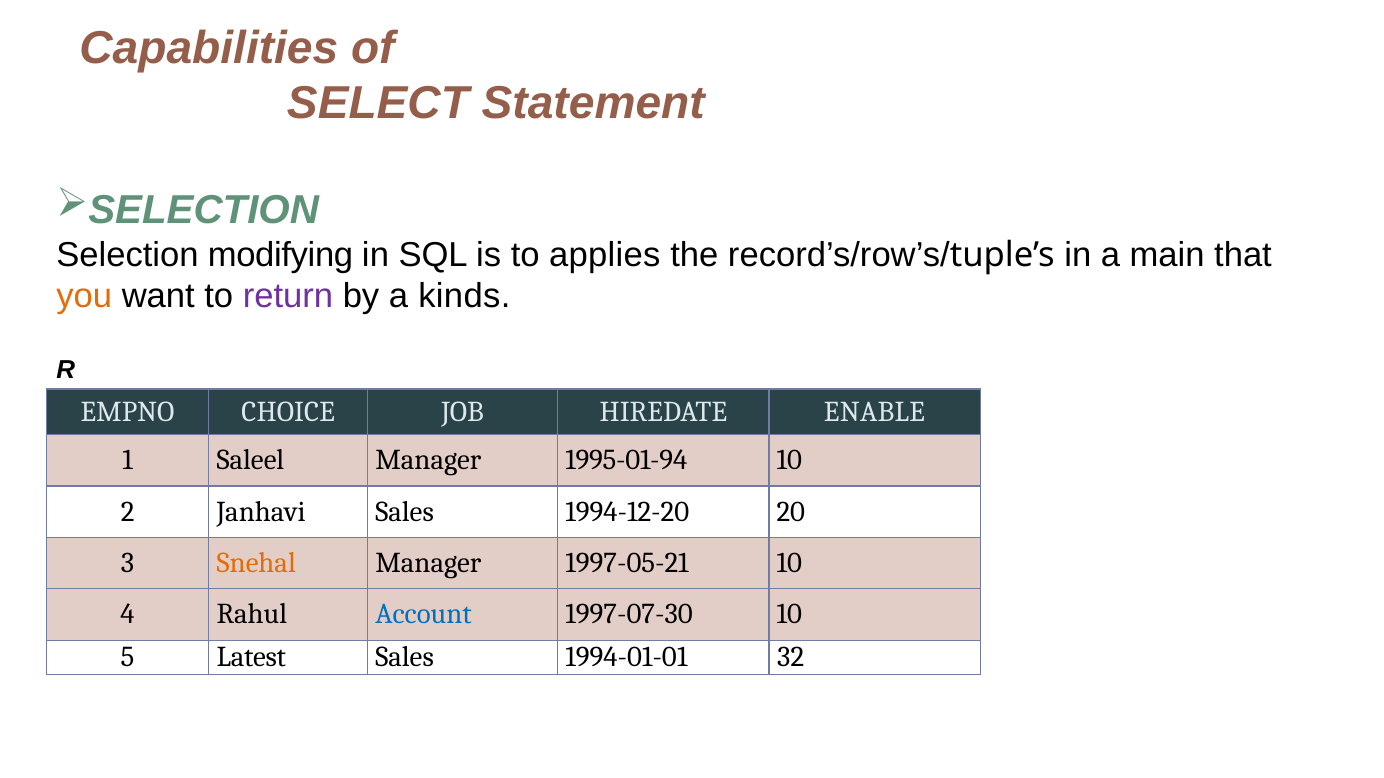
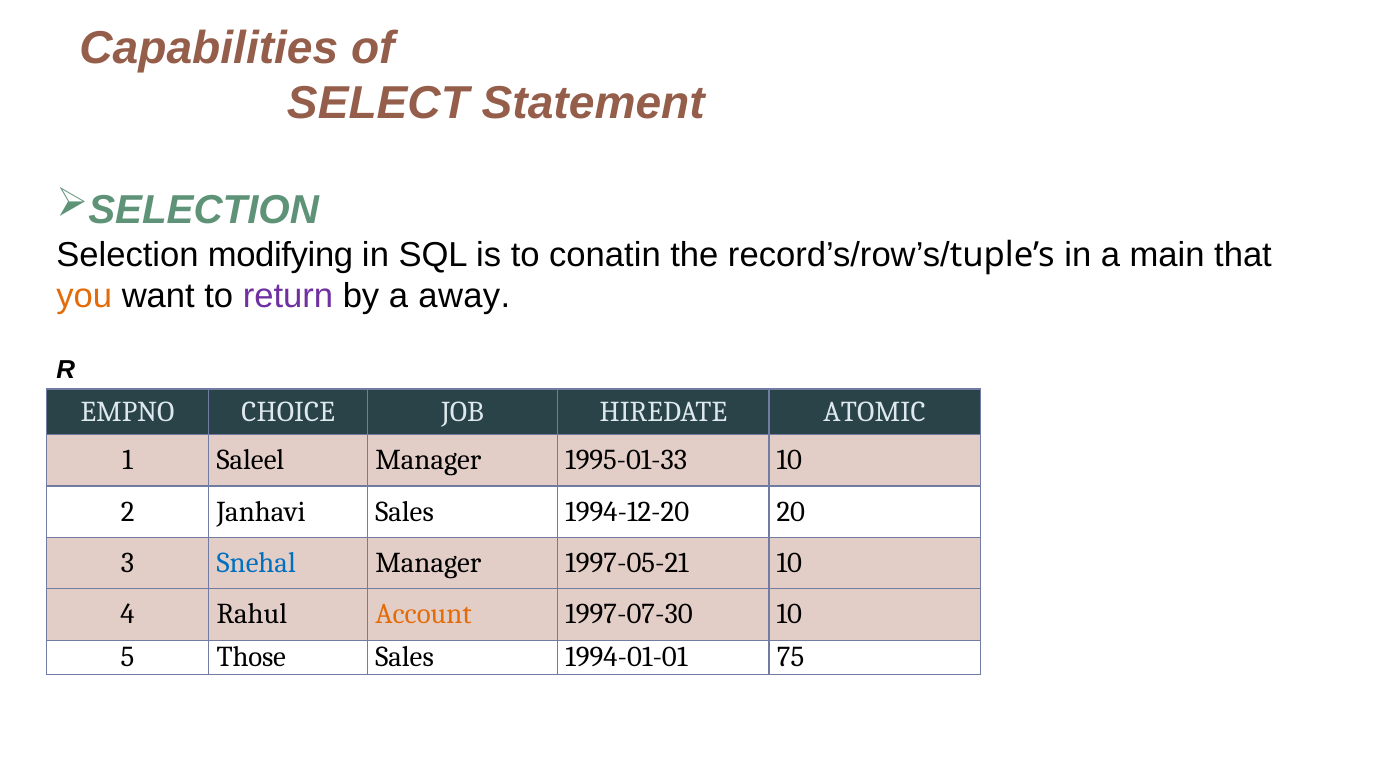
applies: applies -> conatin
kinds: kinds -> away
ENABLE: ENABLE -> ATOMIC
1995-01-94: 1995-01-94 -> 1995-01-33
Snehal colour: orange -> blue
Account colour: blue -> orange
Latest: Latest -> Those
32: 32 -> 75
